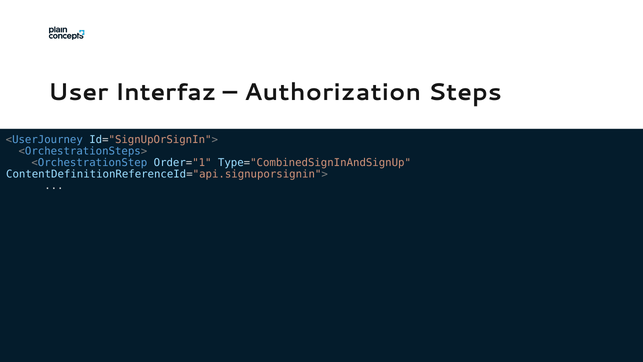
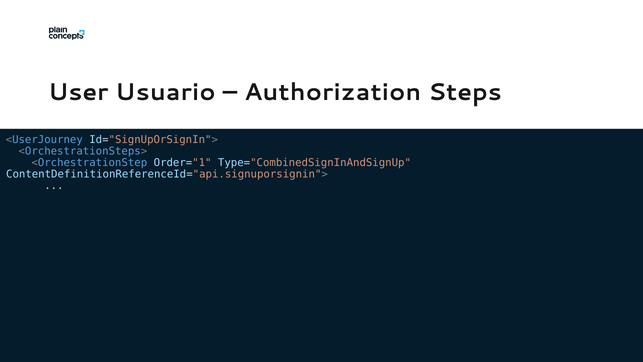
Interfaz: Interfaz -> Usuario
